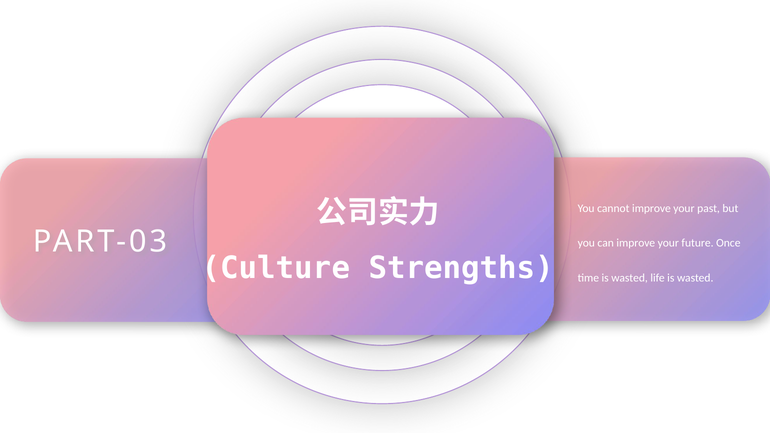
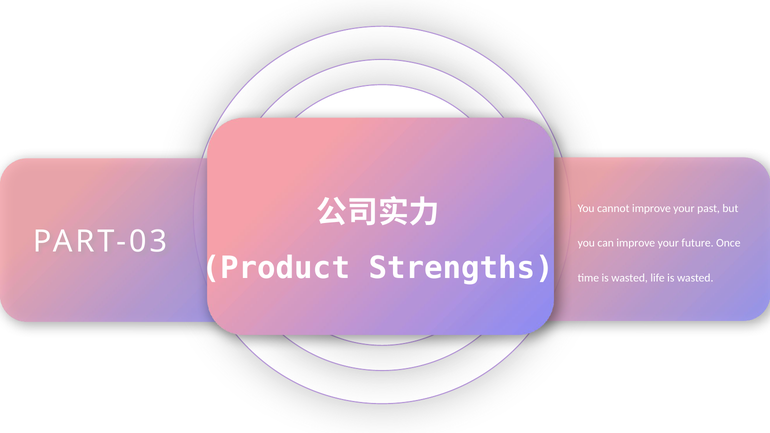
Culture: Culture -> Product
